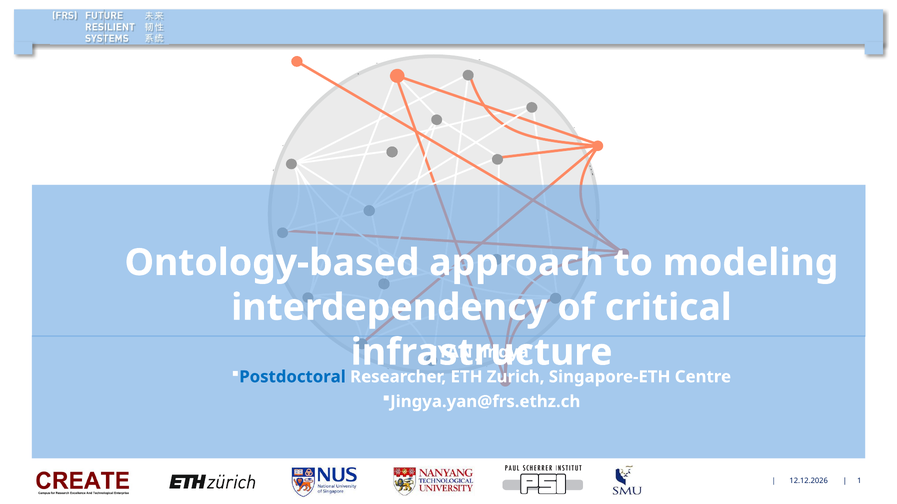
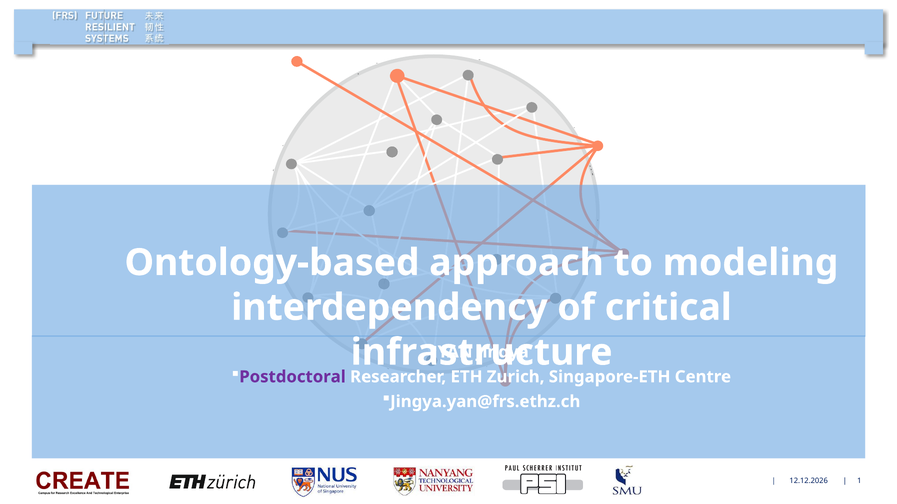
Postdoctoral colour: blue -> purple
